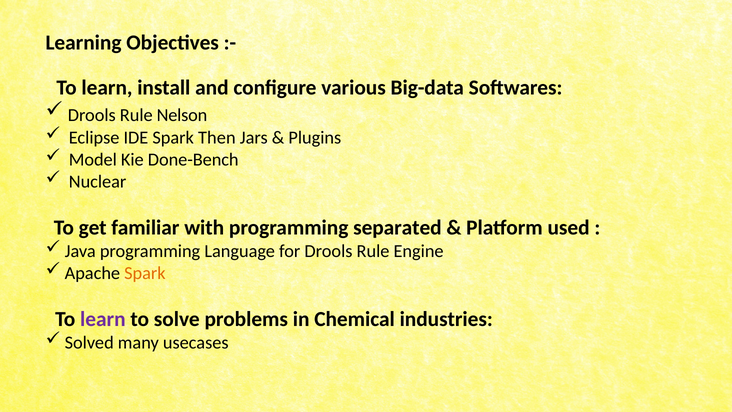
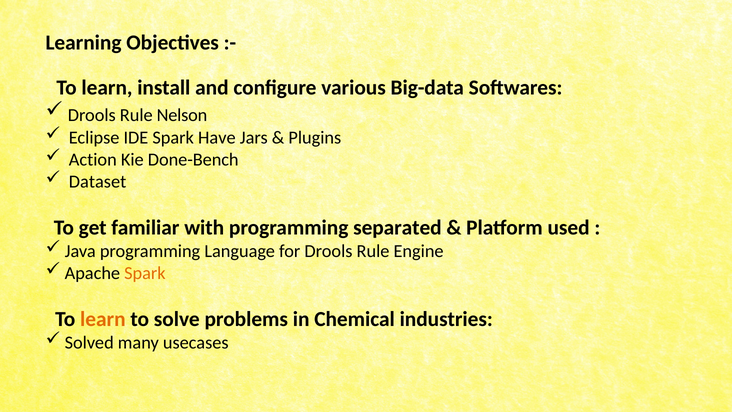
Then: Then -> Have
Model: Model -> Action
Nuclear: Nuclear -> Dataset
learn at (103, 319) colour: purple -> orange
